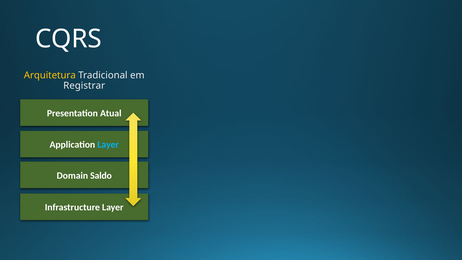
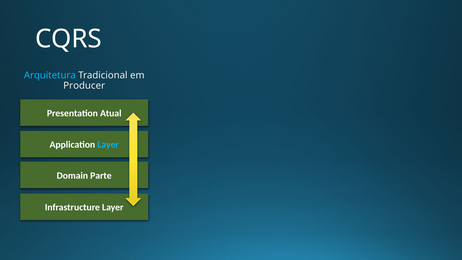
Arquitetura colour: yellow -> light blue
Registrar: Registrar -> Producer
Saldo: Saldo -> Parte
